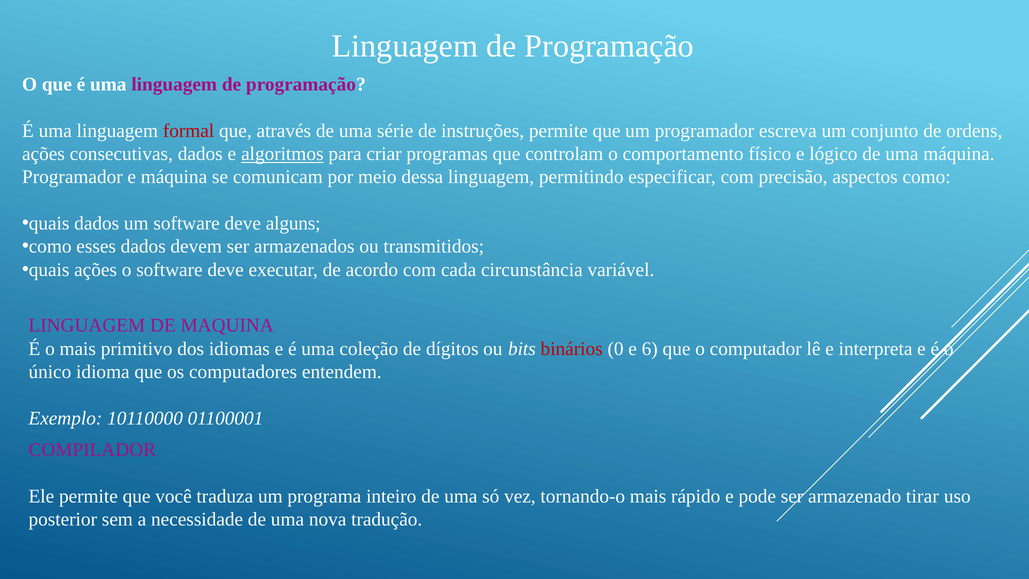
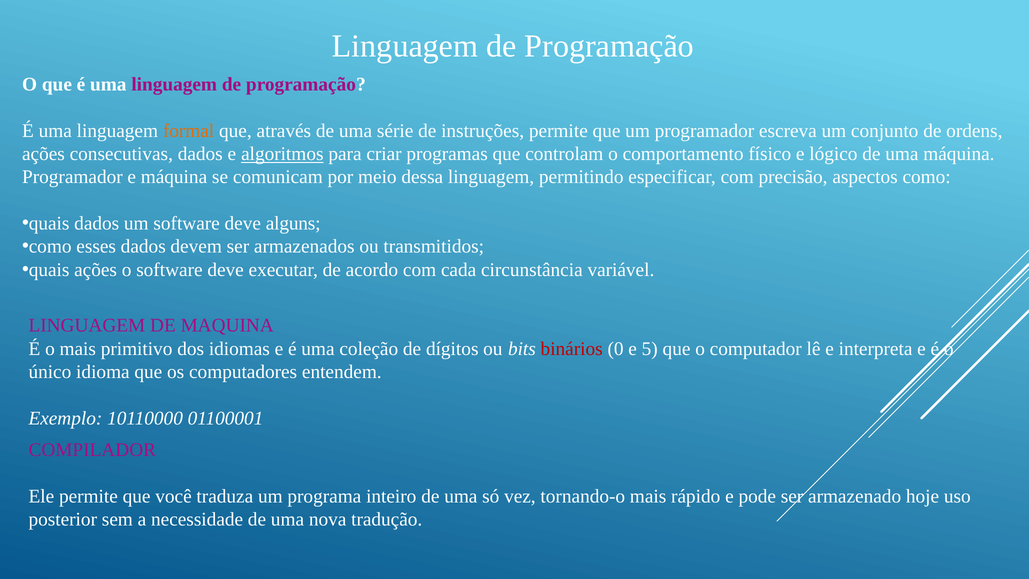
formal colour: red -> orange
6: 6 -> 5
tirar: tirar -> hoje
